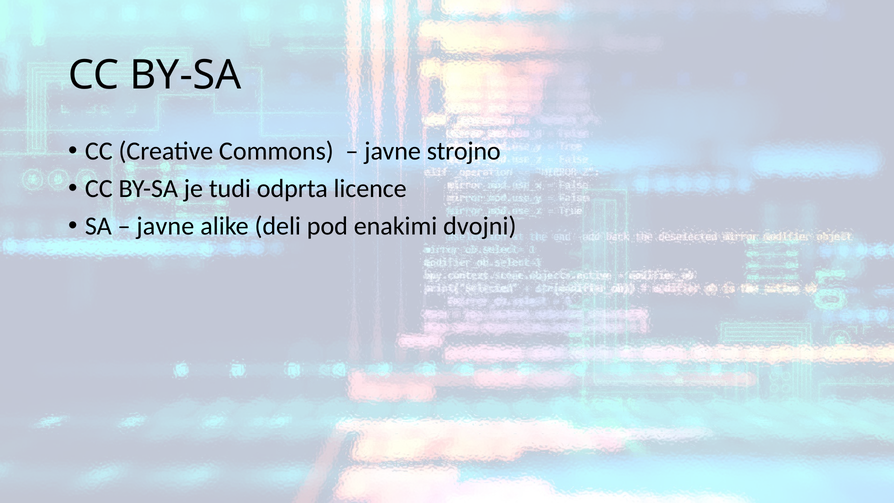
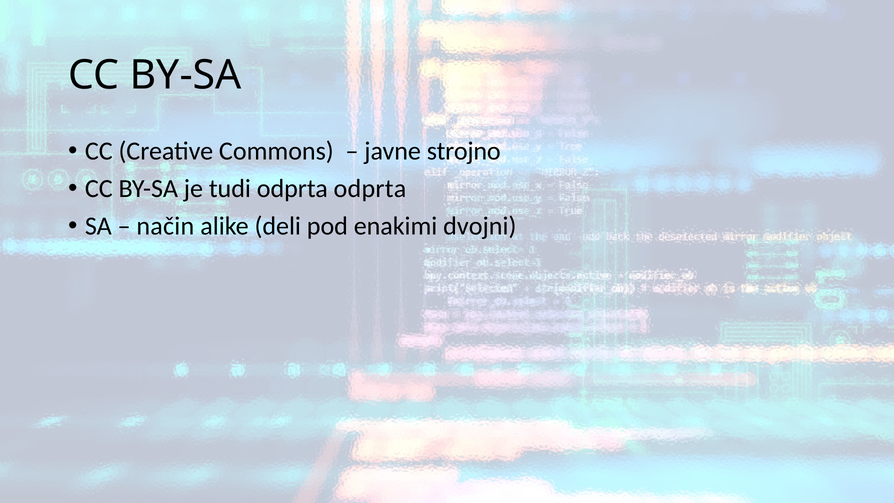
odprta licence: licence -> odprta
javne at (165, 226): javne -> način
